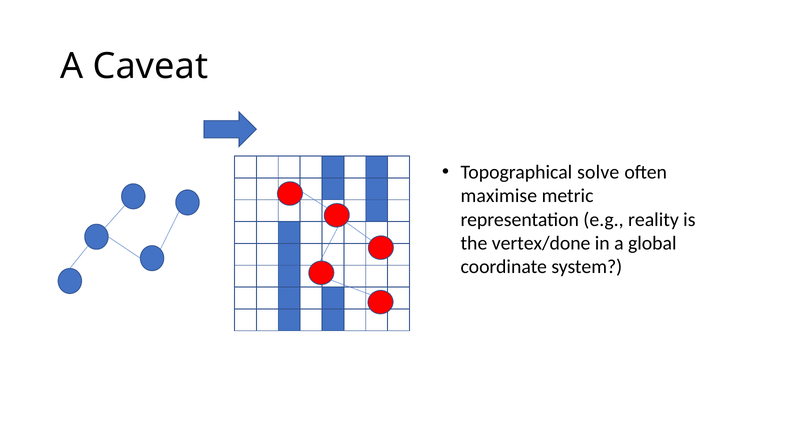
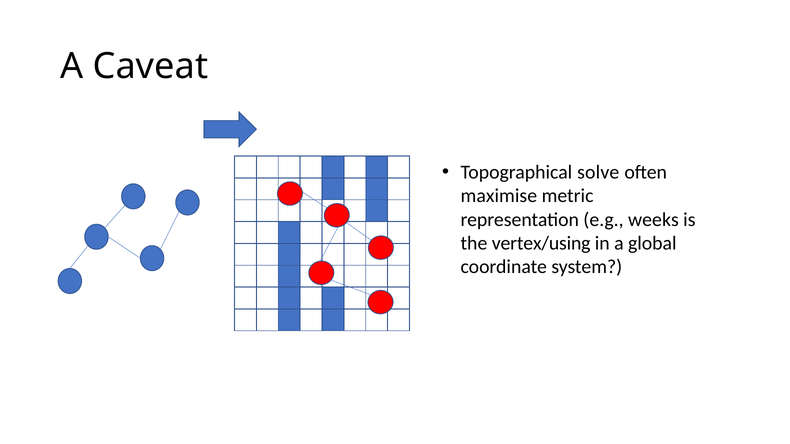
reality: reality -> weeks
vertex/done: vertex/done -> vertex/using
